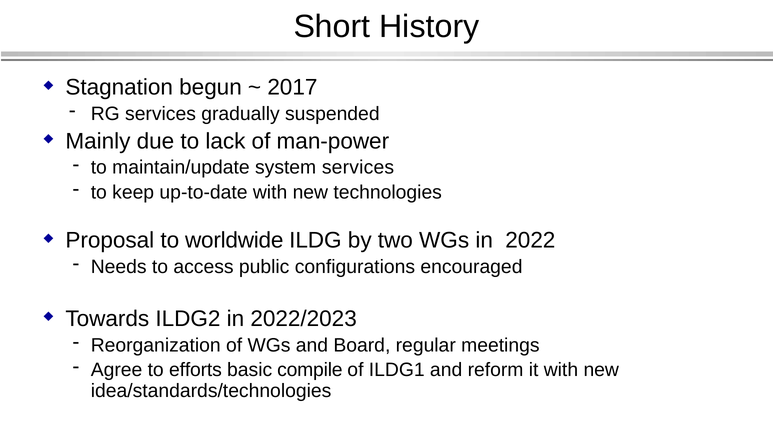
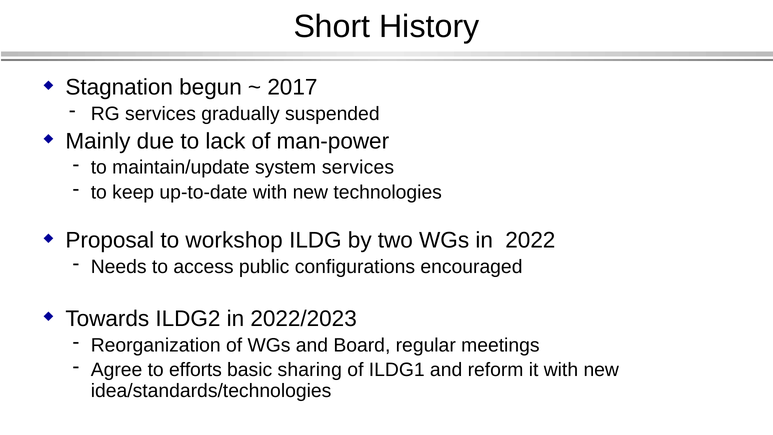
worldwide: worldwide -> workshop
compile: compile -> sharing
